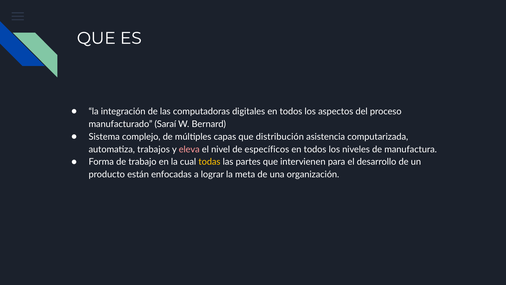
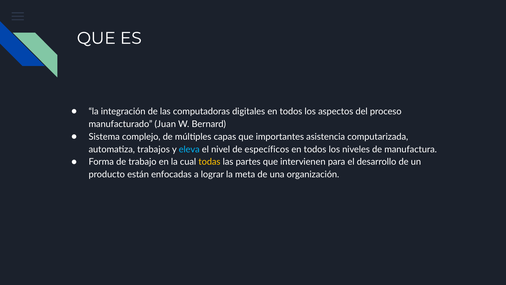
Saraí: Saraí -> Juan
distribución: distribución -> importantes
eleva colour: pink -> light blue
